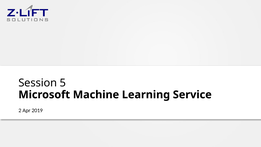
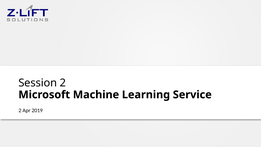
Session 5: 5 -> 2
